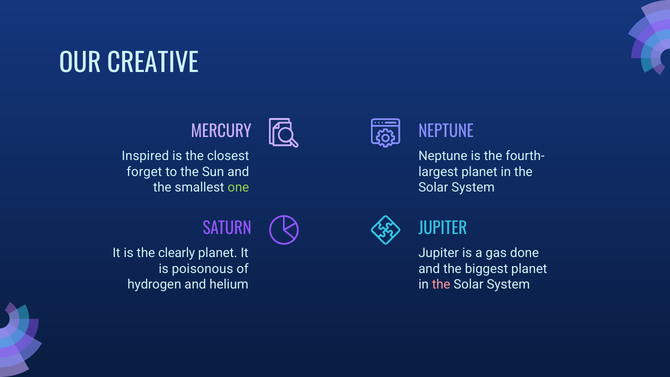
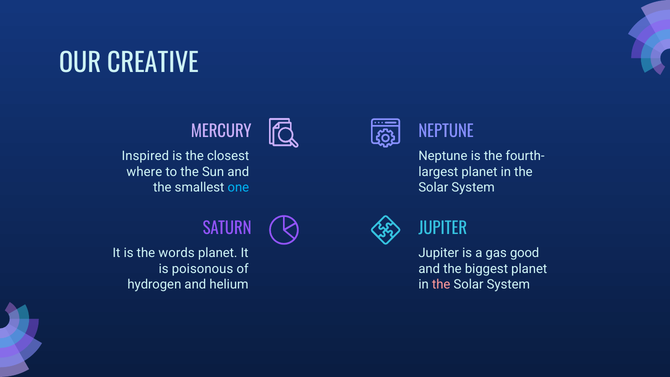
forget: forget -> where
one colour: light green -> light blue
clearly: clearly -> words
done: done -> good
